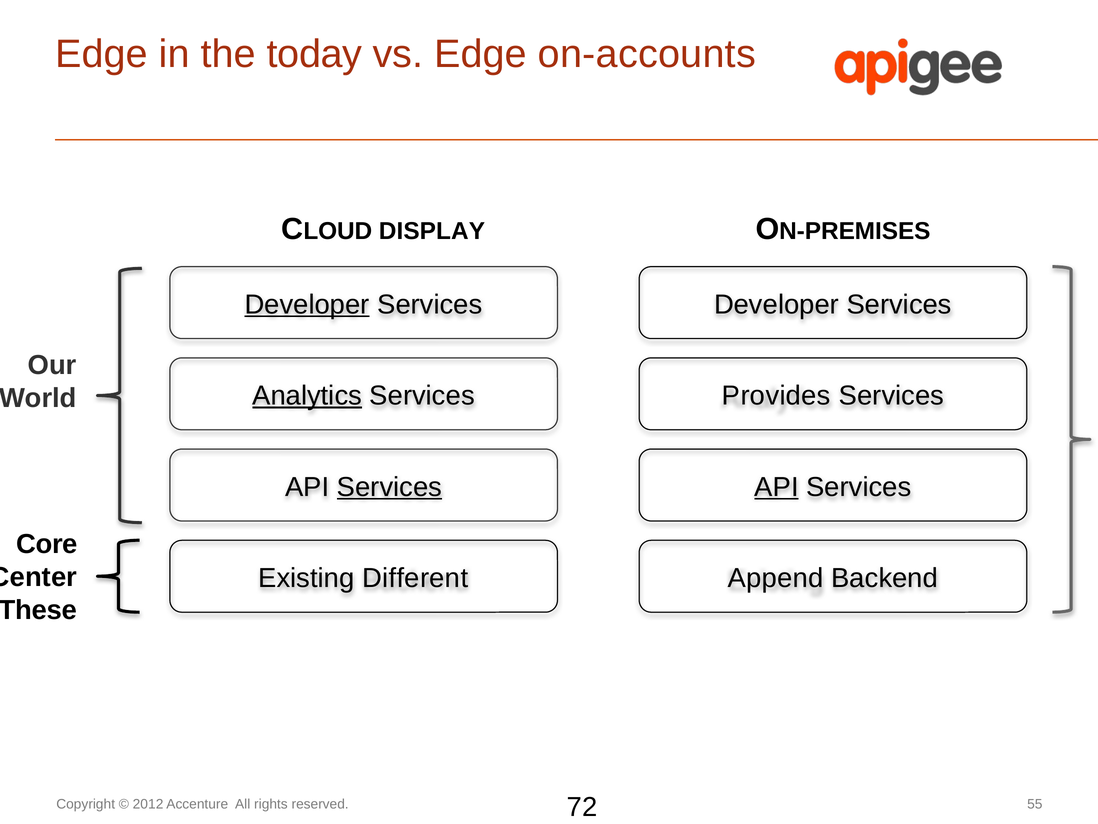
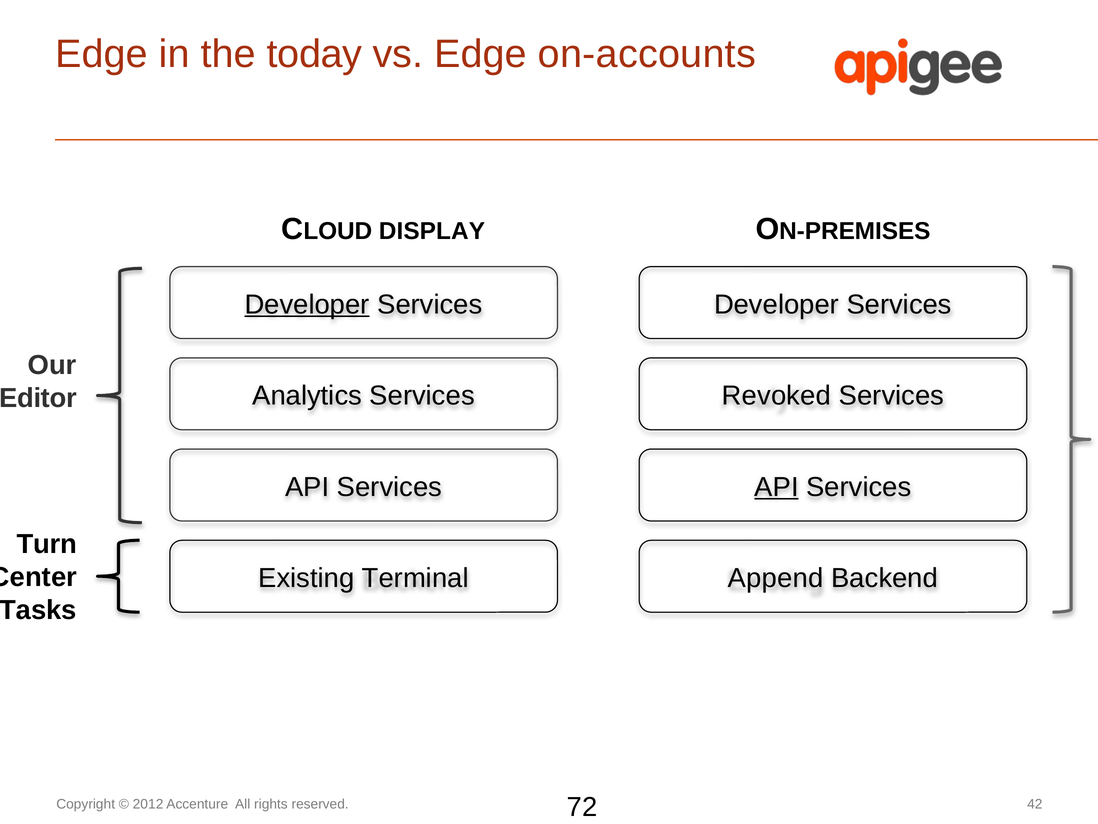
Analytics underline: present -> none
Provides: Provides -> Revoked
World: World -> Editor
Services at (389, 487) underline: present -> none
Core: Core -> Turn
Different: Different -> Terminal
These: These -> Tasks
55: 55 -> 42
